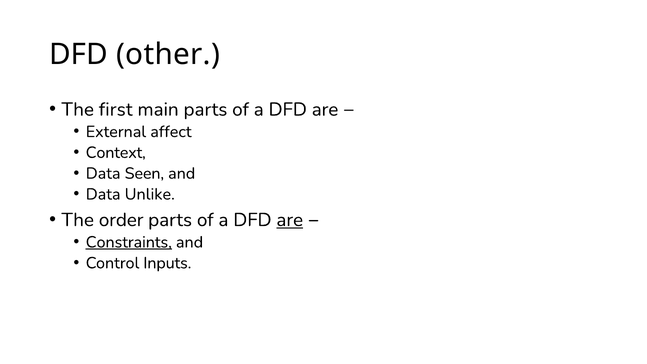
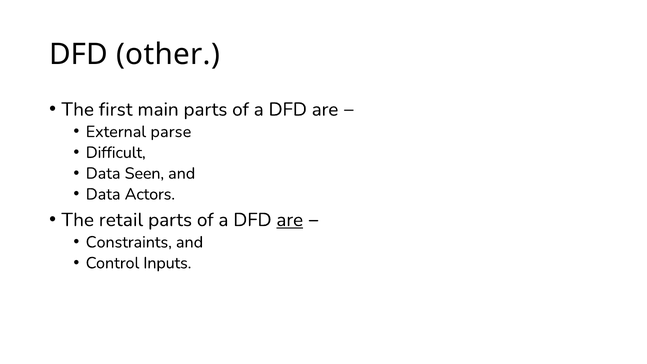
affect: affect -> parse
Context: Context -> Difficult
Unlike: Unlike -> Actors
order: order -> retail
Constraints underline: present -> none
